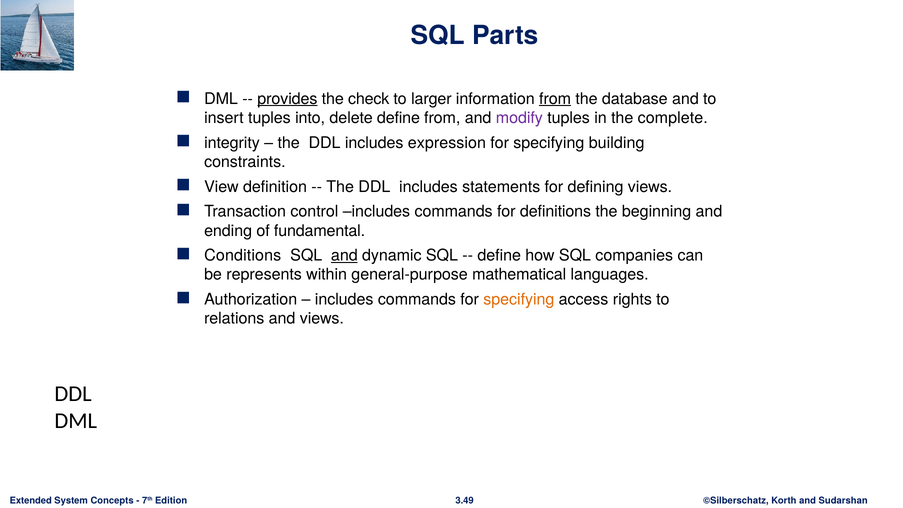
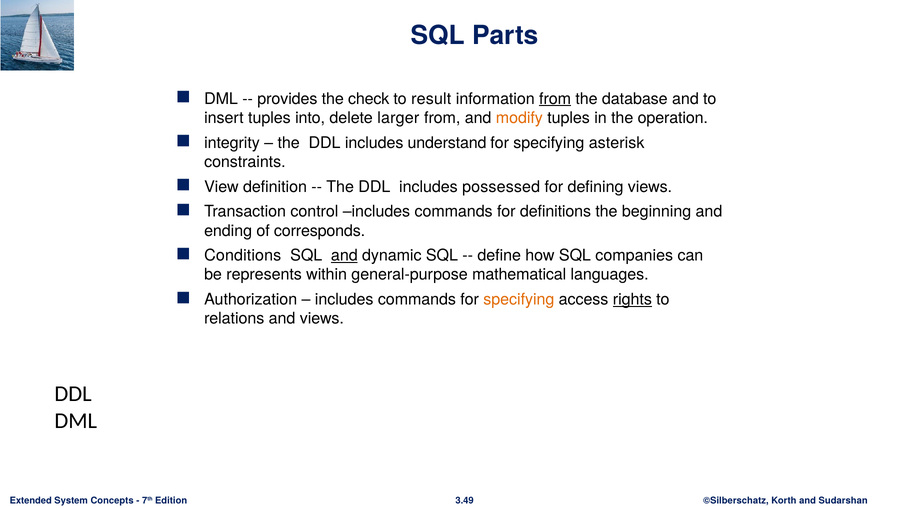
provides underline: present -> none
larger: larger -> result
delete define: define -> larger
modify colour: purple -> orange
complete: complete -> operation
expression: expression -> understand
building: building -> asterisk
statements: statements -> possessed
fundamental: fundamental -> corresponds
rights underline: none -> present
